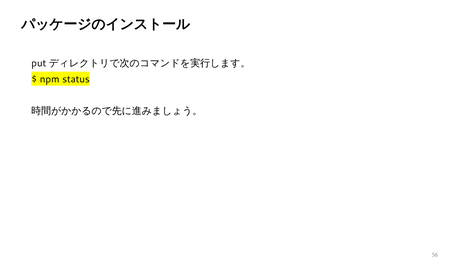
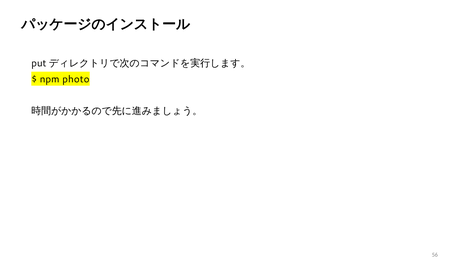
status: status -> photo
